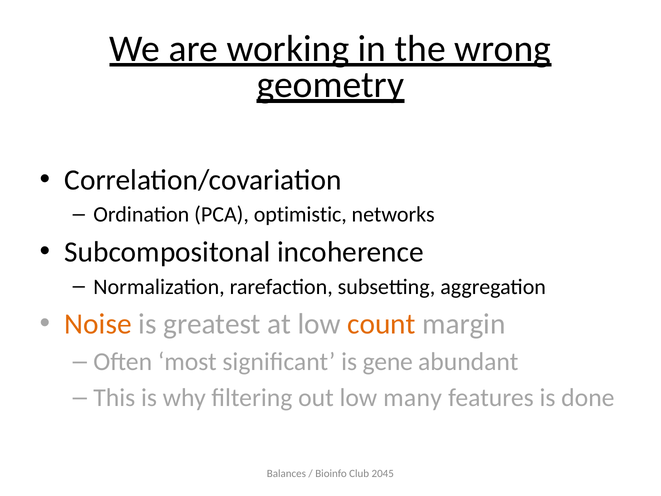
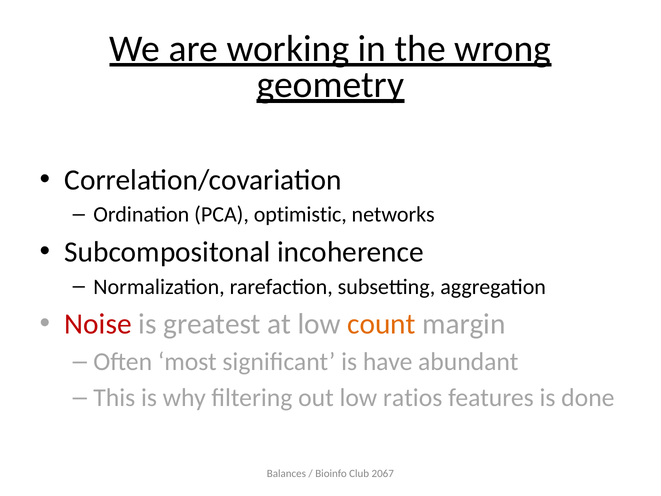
Noise colour: orange -> red
gene: gene -> have
many: many -> ratios
2045: 2045 -> 2067
